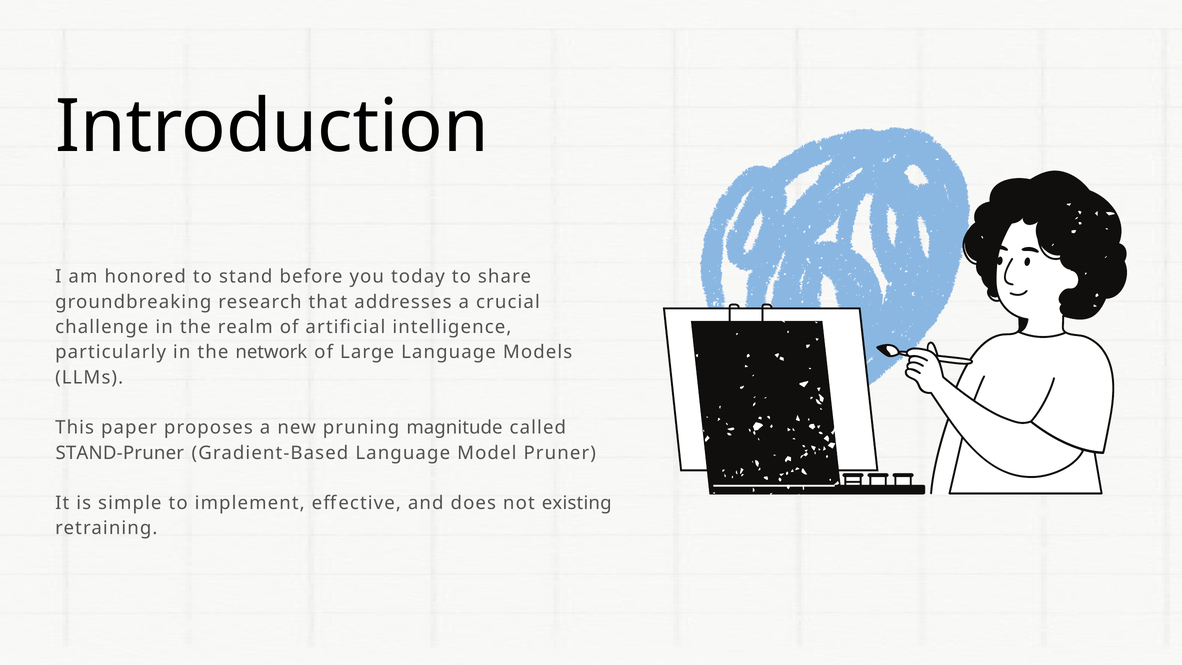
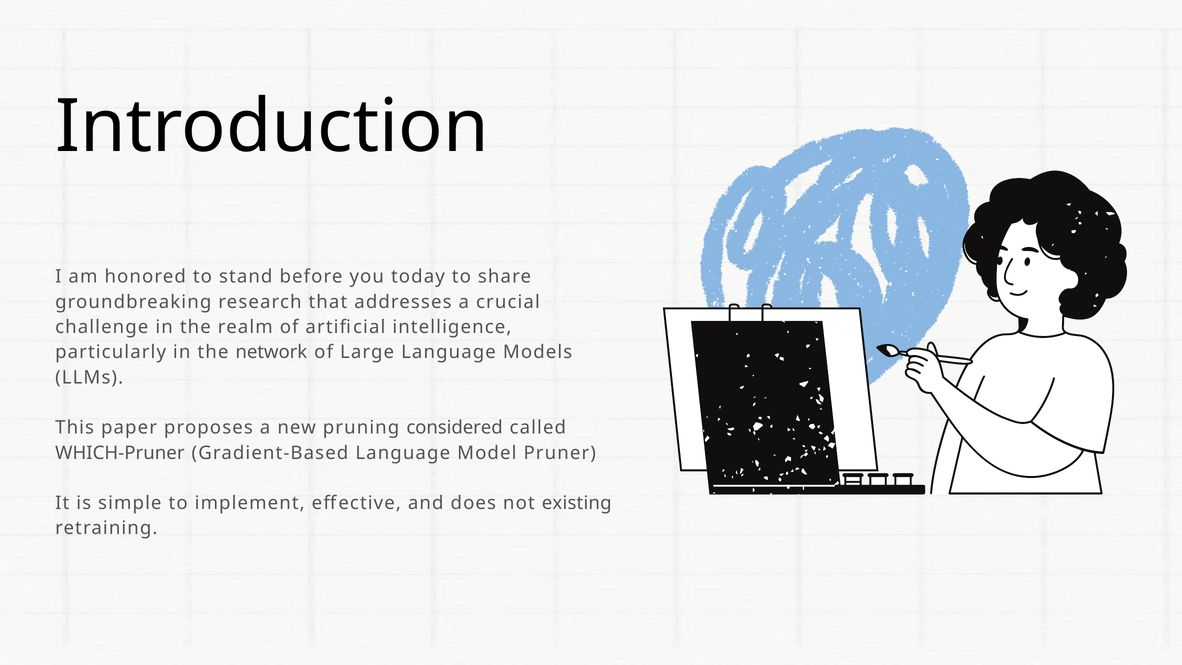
magnitude: magnitude -> considered
STAND-Pruner: STAND-Pruner -> WHICH-Pruner
